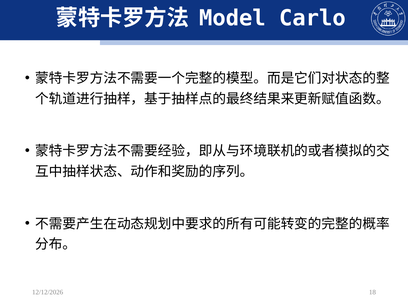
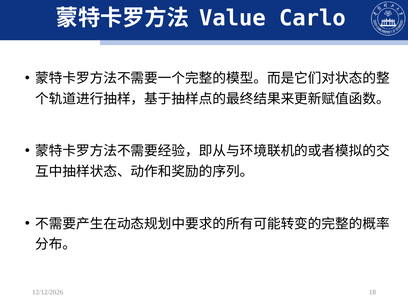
Model: Model -> Value
